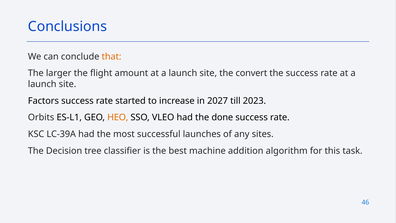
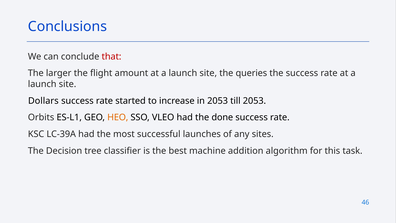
that colour: orange -> red
convert: convert -> queries
Factors: Factors -> Dollars
in 2027: 2027 -> 2053
till 2023: 2023 -> 2053
